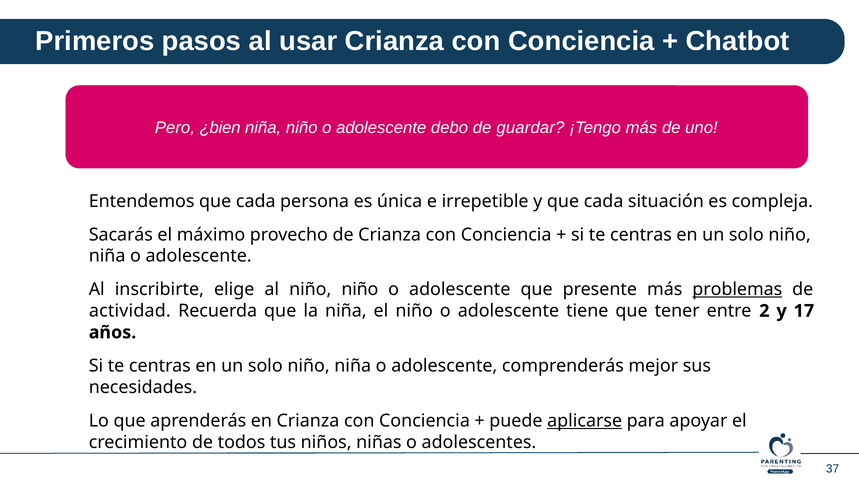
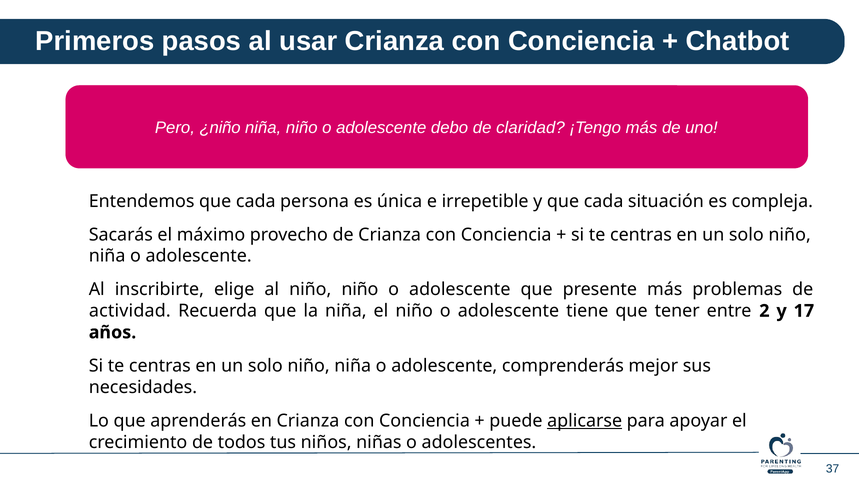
¿bien: ¿bien -> ¿niño
guardar: guardar -> claridad
problemas underline: present -> none
